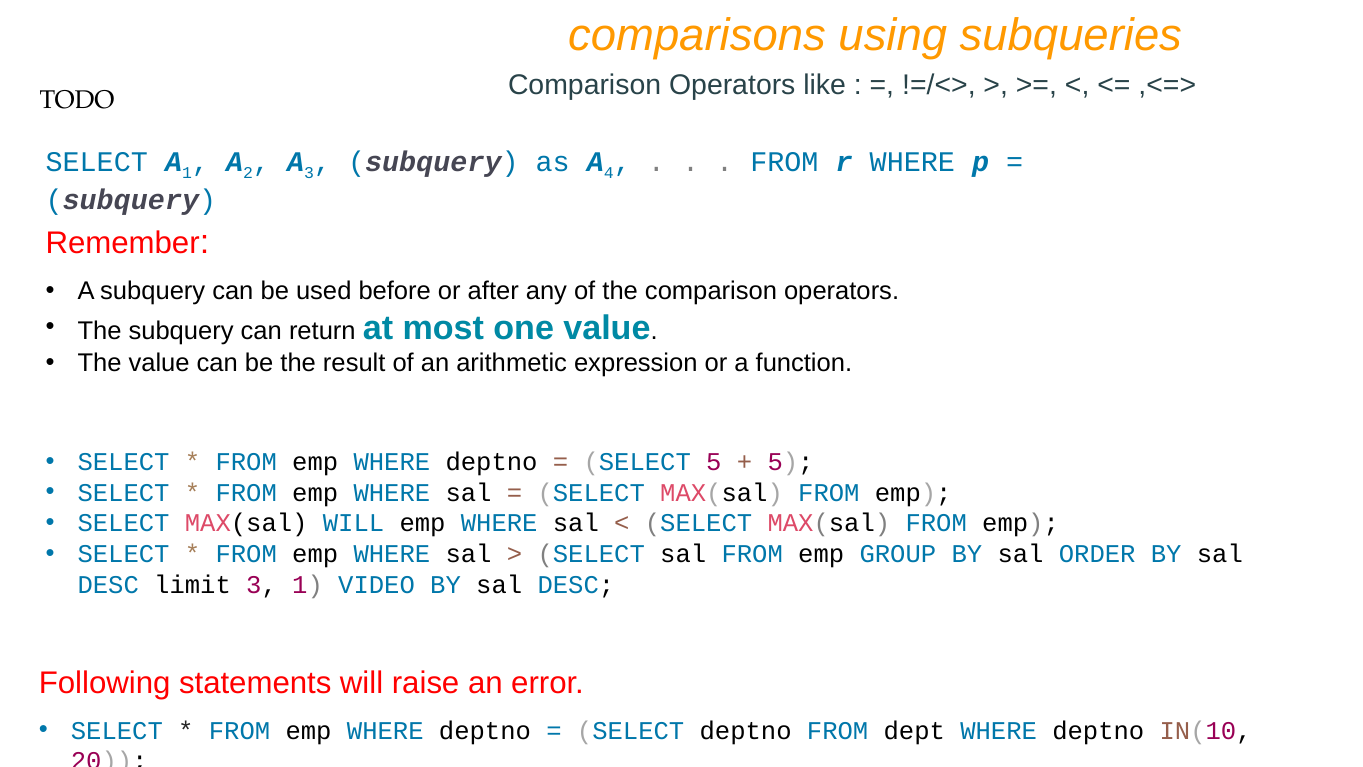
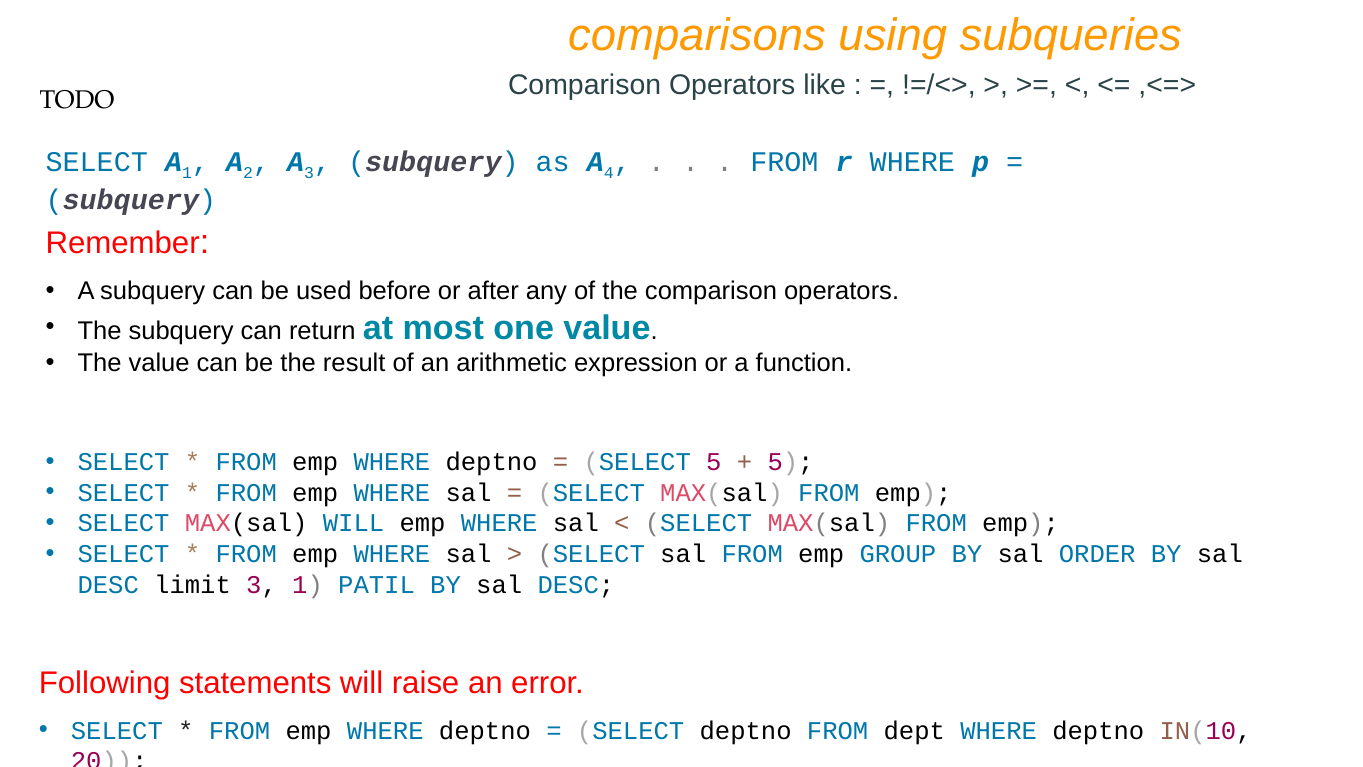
VIDEO: VIDEO -> PATIL
